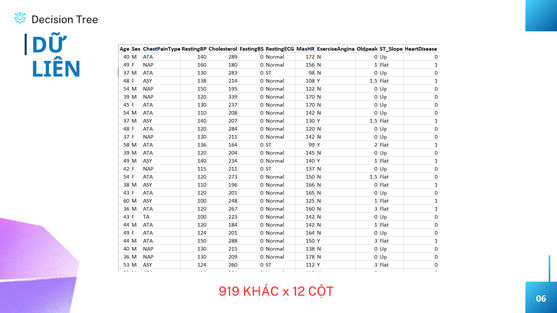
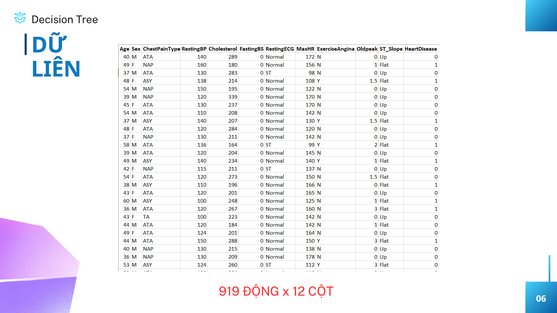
KHÁC: KHÁC -> ĐỘNG
